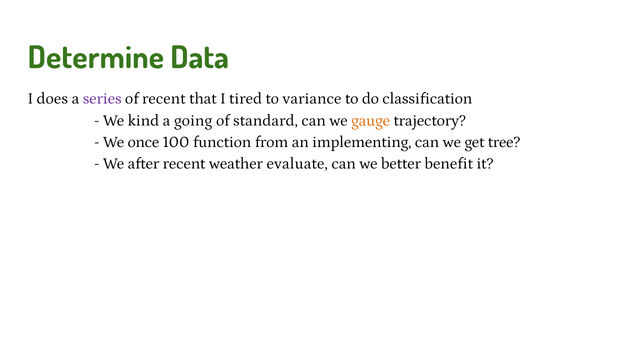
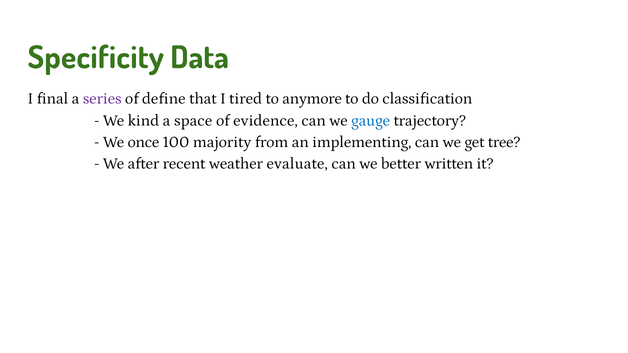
Determine: Determine -> Specificity
does: does -> final
of recent: recent -> define
variance: variance -> anymore
going: going -> space
standard: standard -> evidence
gauge colour: orange -> blue
function: function -> majority
benefit: benefit -> written
